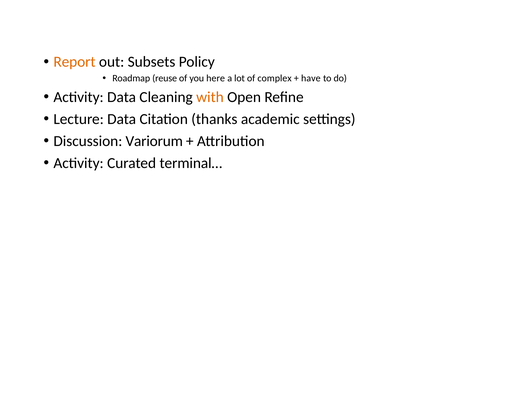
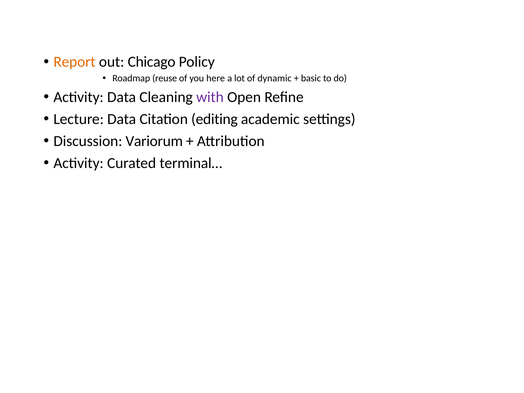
Subsets: Subsets -> Chicago
complex: complex -> dynamic
have: have -> basic
with colour: orange -> purple
thanks: thanks -> editing
